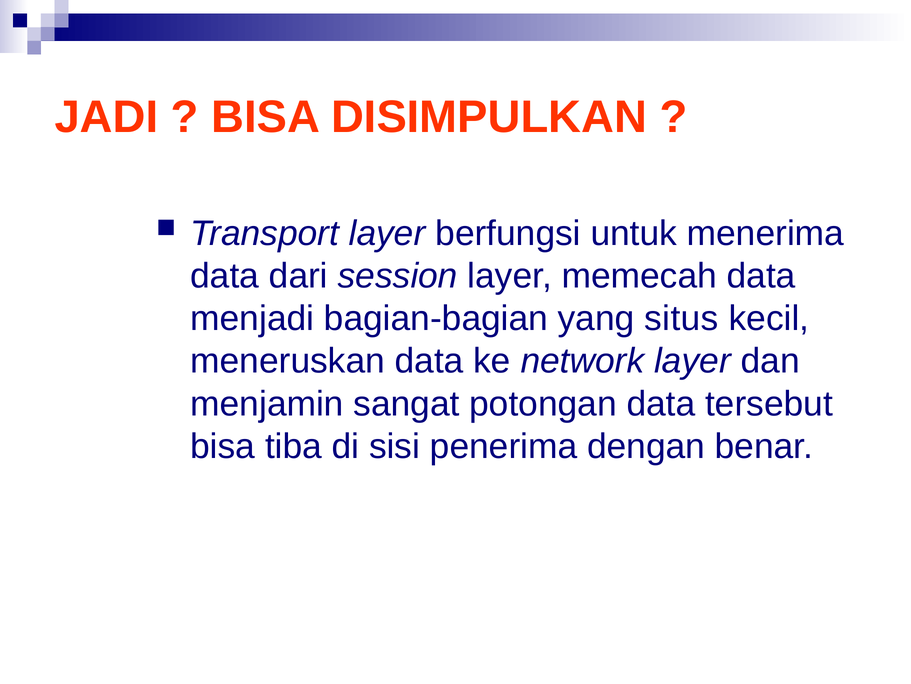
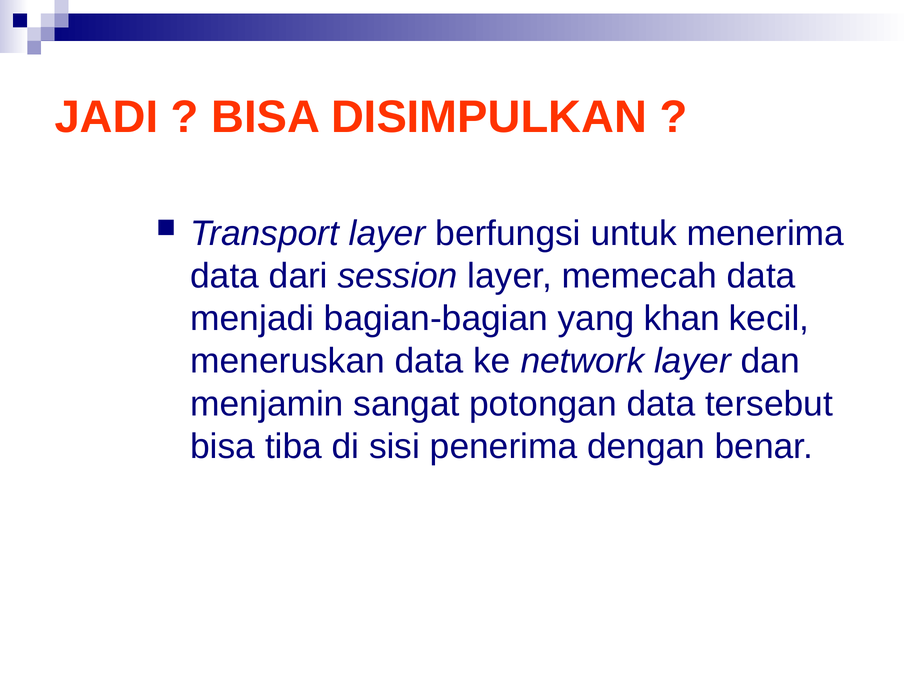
situs: situs -> khan
